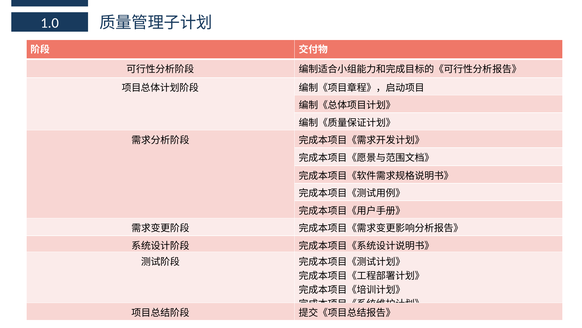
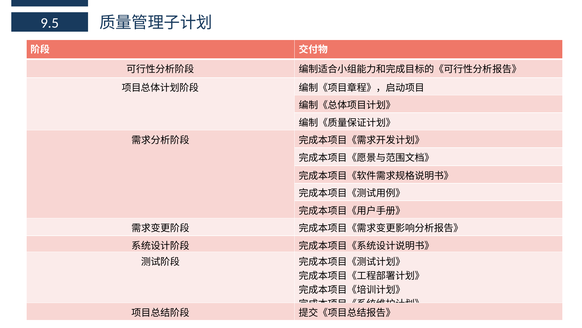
1.0: 1.0 -> 9.5
